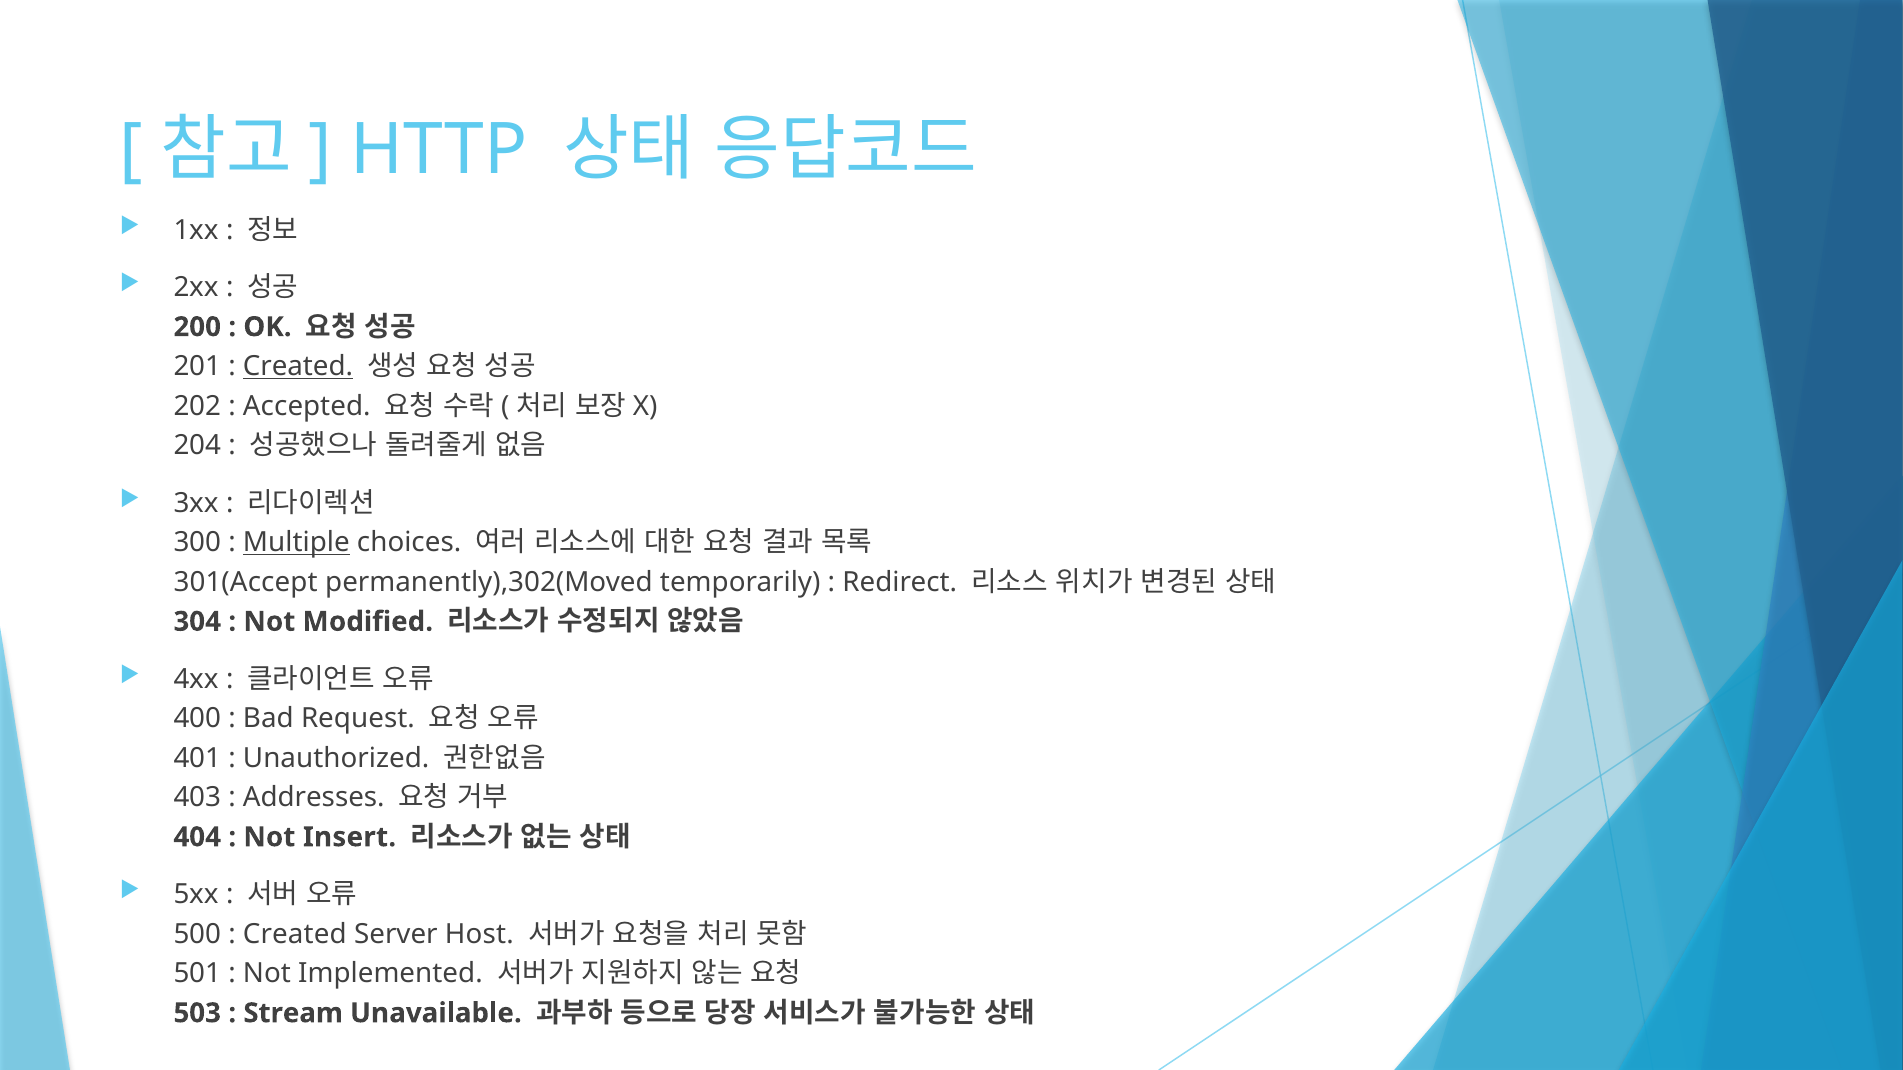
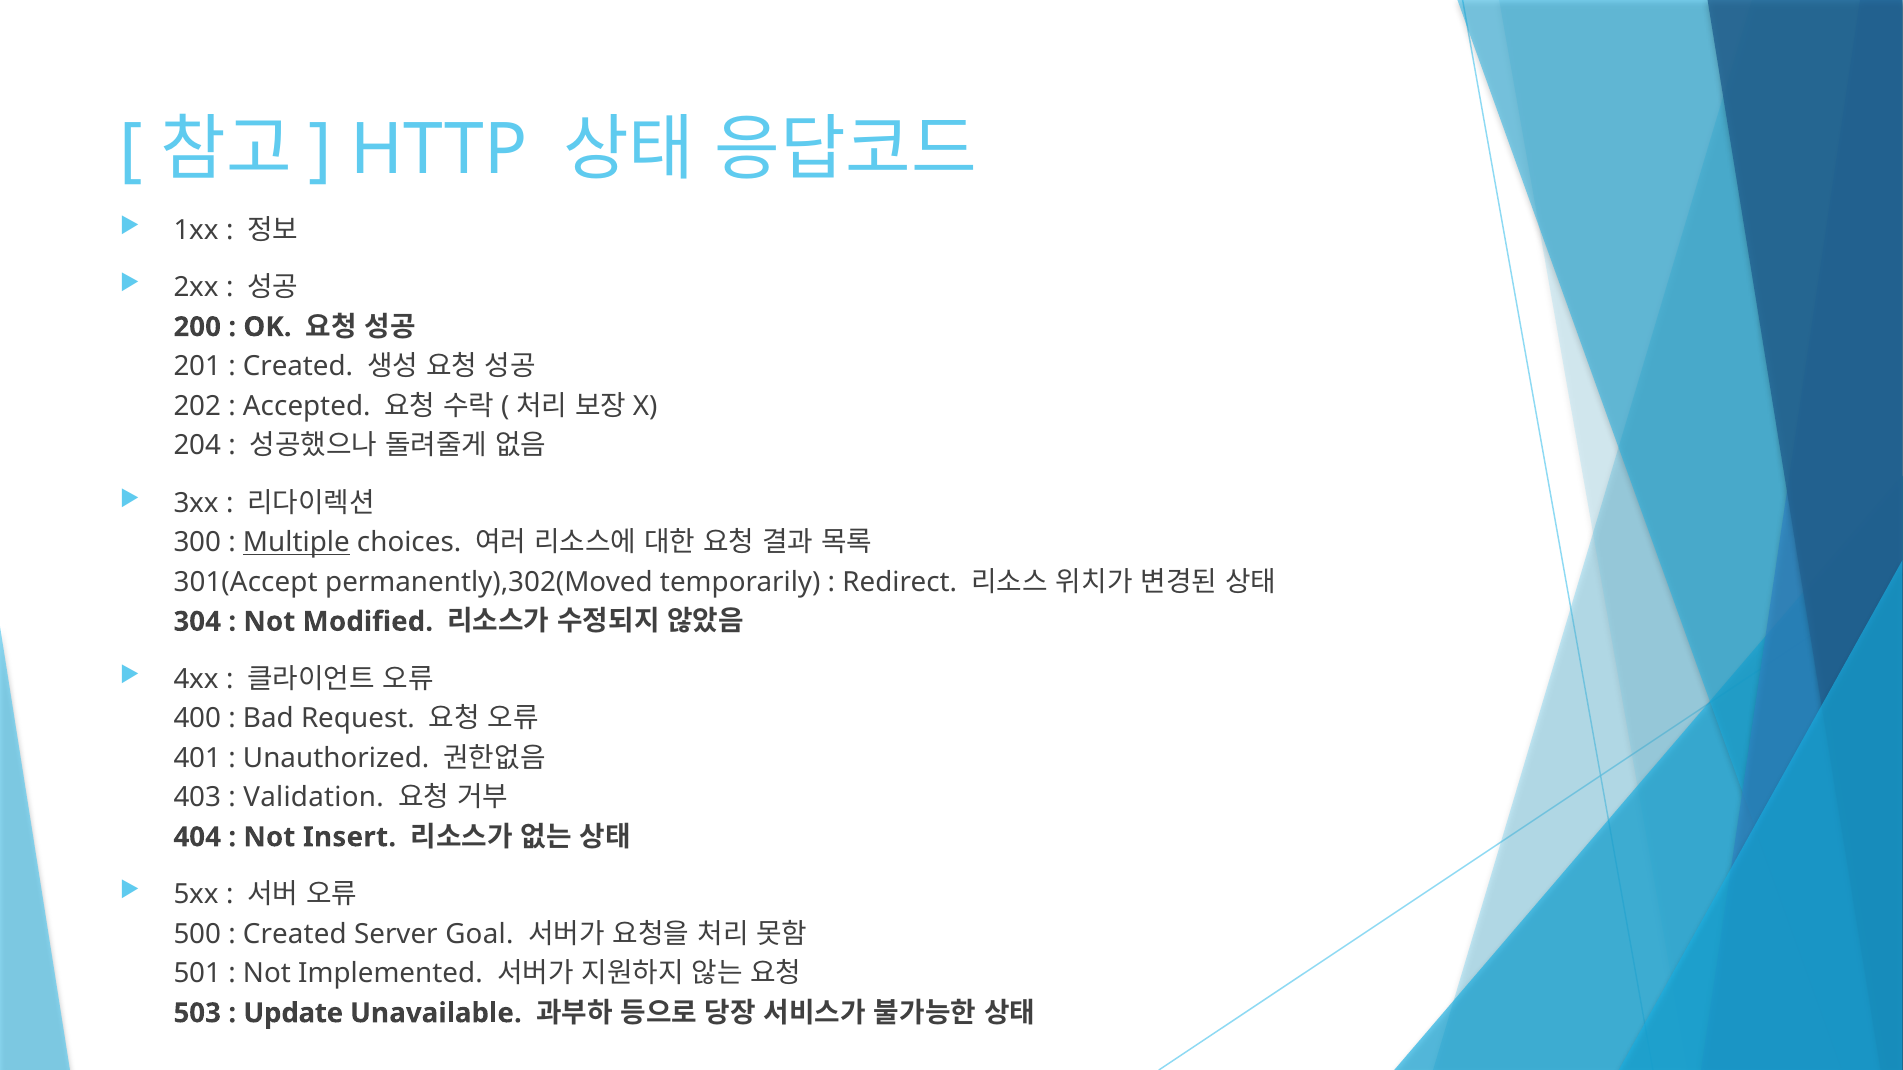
Created at (298, 367) underline: present -> none
Addresses: Addresses -> Validation
Host: Host -> Goal
Stream: Stream -> Update
